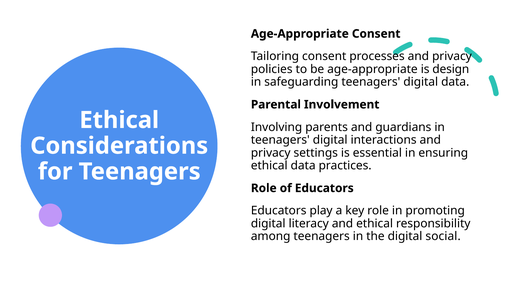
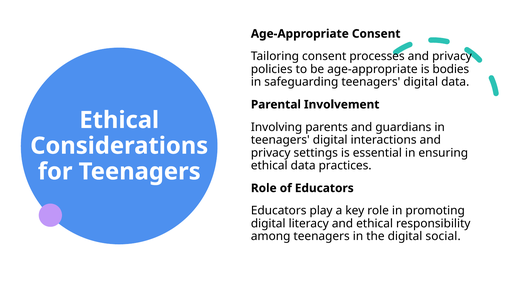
design: design -> bodies
